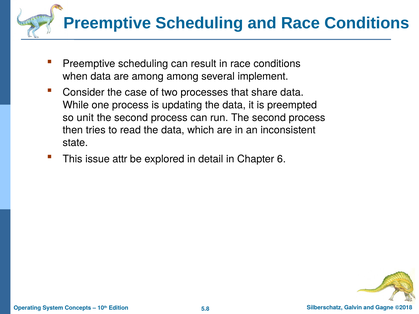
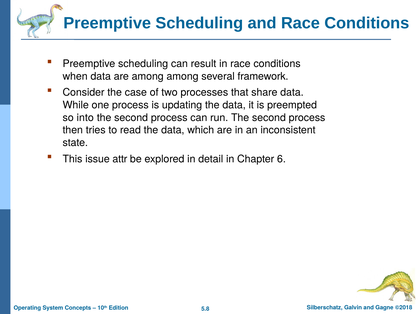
implement: implement -> framework
unit: unit -> into
